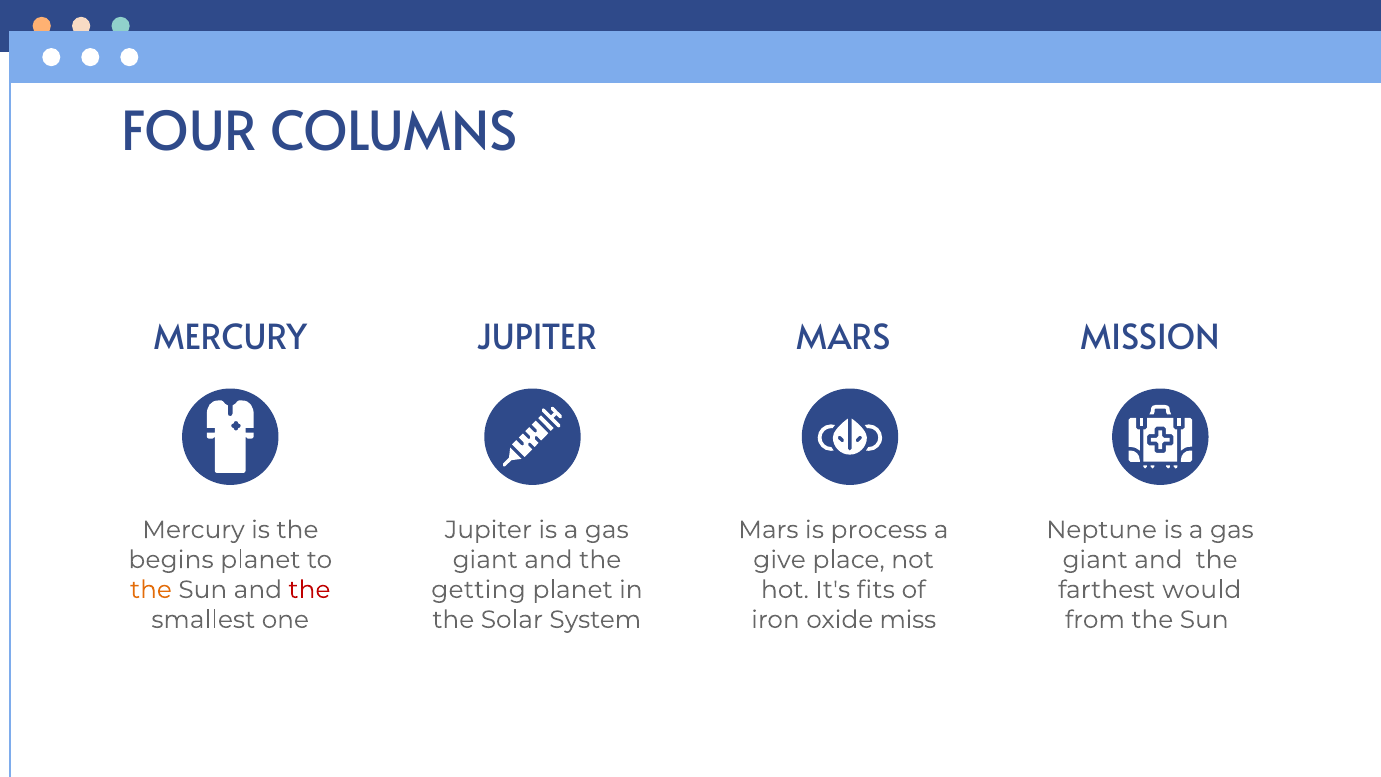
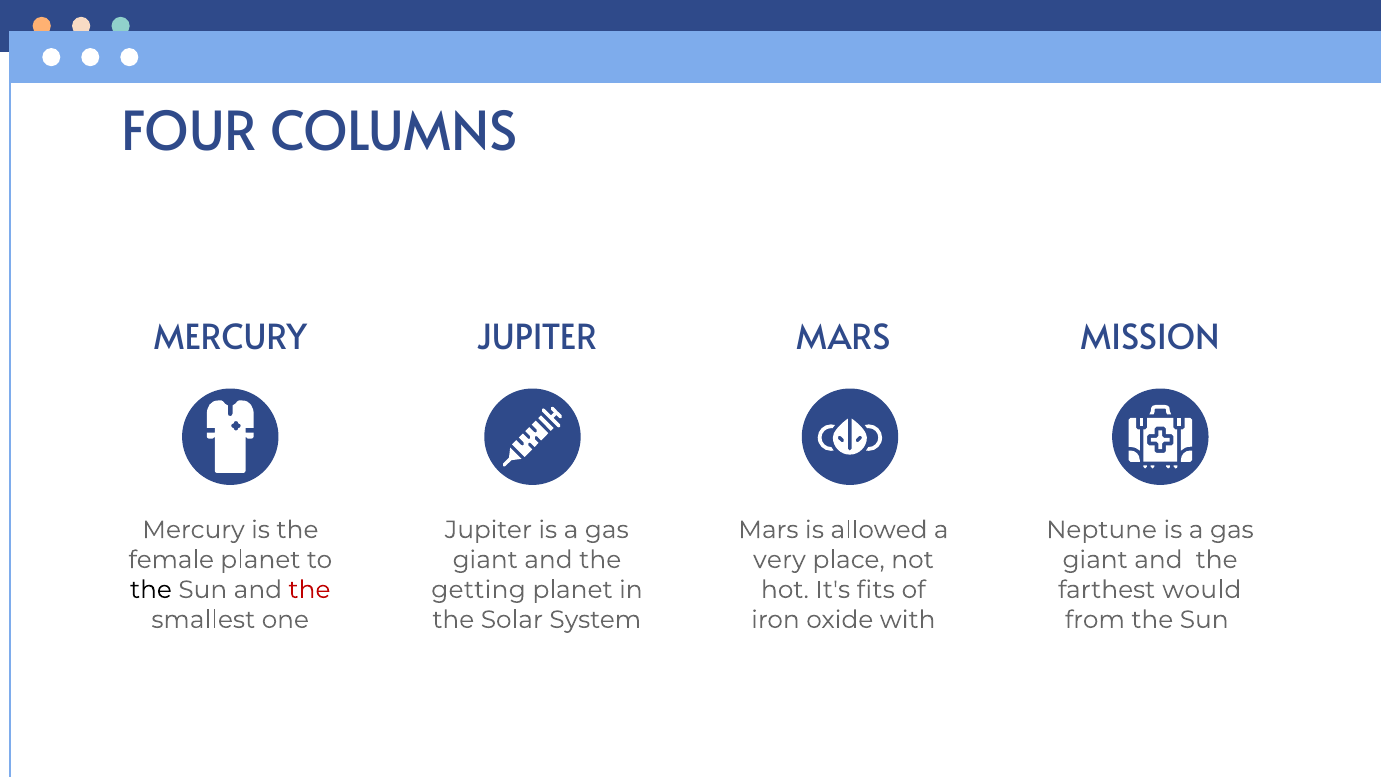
process: process -> allowed
begins: begins -> female
give: give -> very
the at (151, 590) colour: orange -> black
miss: miss -> with
